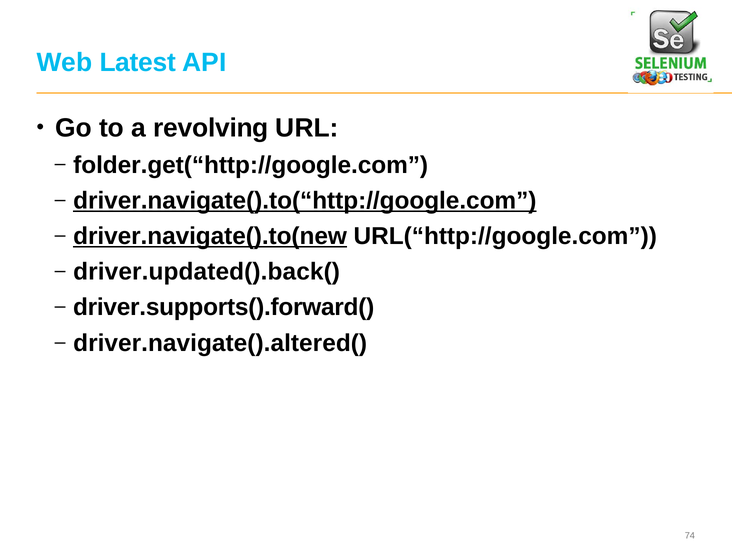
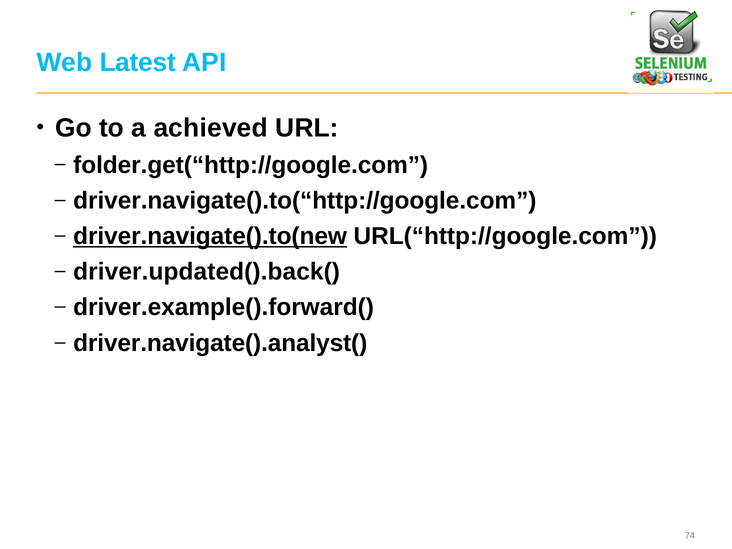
revolving: revolving -> achieved
driver.navigate().to(“http://google.com underline: present -> none
driver.supports().forward(: driver.supports().forward( -> driver.example().forward(
driver.navigate().altered(: driver.navigate().altered( -> driver.navigate().analyst(
